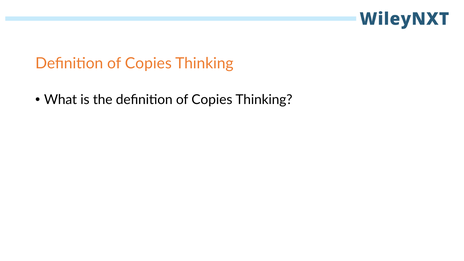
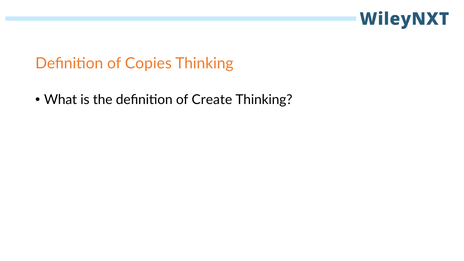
the definition of Copies: Copies -> Create
